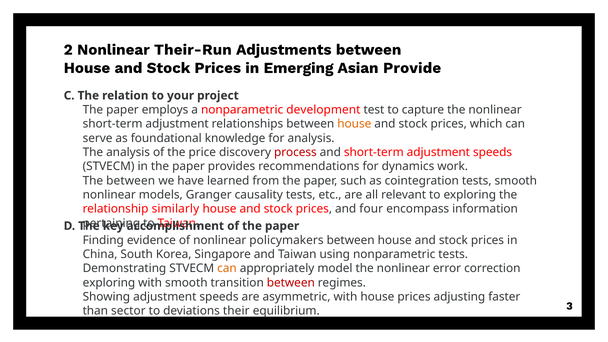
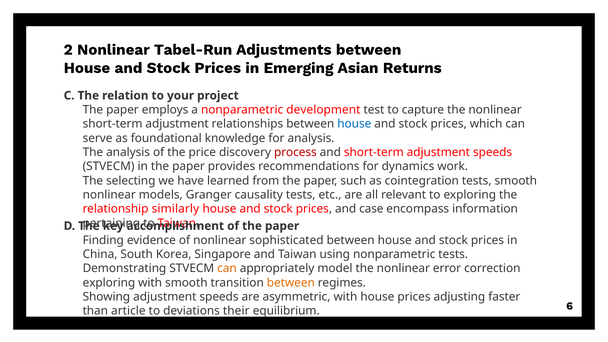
Their-Run: Their-Run -> Tabel-Run
Provide: Provide -> Returns
house at (354, 124) colour: orange -> blue
The between: between -> selecting
four: four -> case
policymakers: policymakers -> sophisticated
between at (291, 283) colour: red -> orange
sector: sector -> article
3: 3 -> 6
